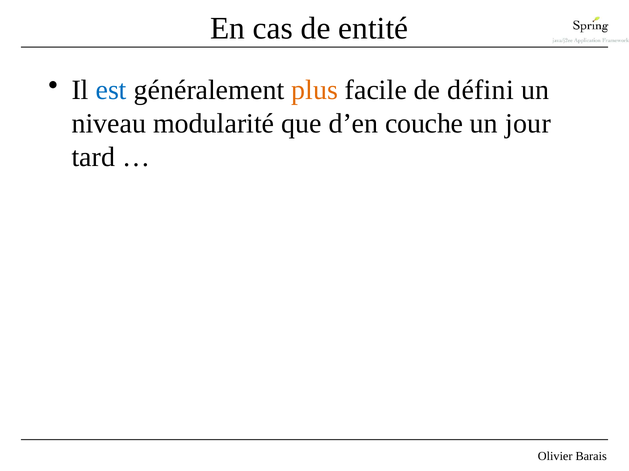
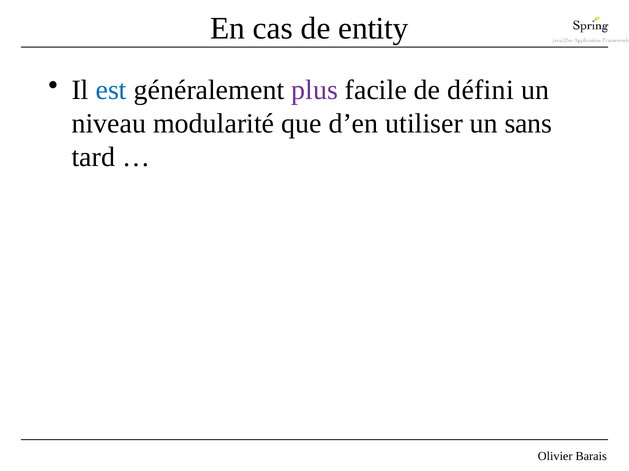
entité: entité -> entity
plus colour: orange -> purple
couche: couche -> utiliser
jour: jour -> sans
